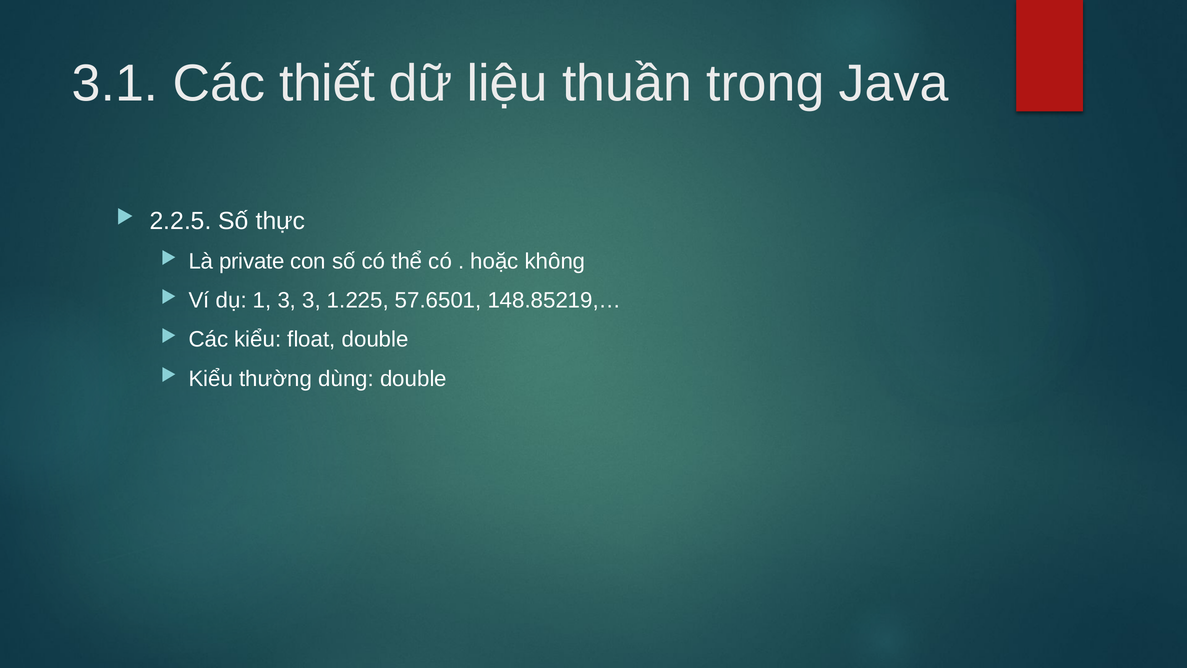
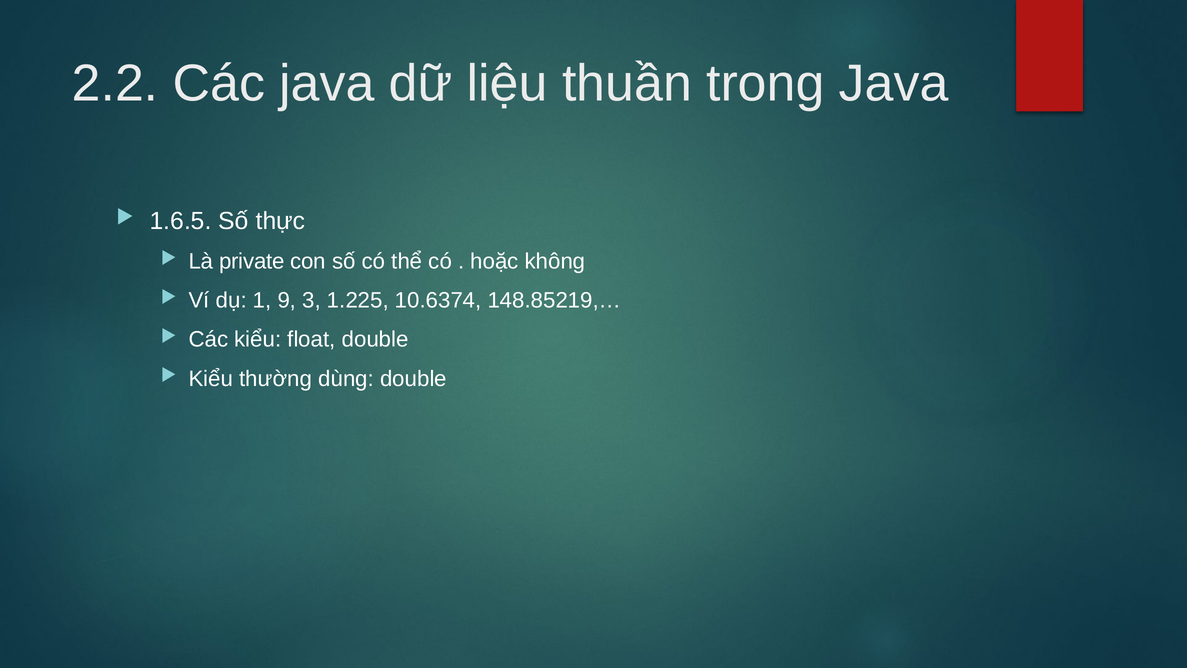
3.1: 3.1 -> 2.2
Các thiết: thiết -> java
2.2.5: 2.2.5 -> 1.6.5
1 3: 3 -> 9
57.6501: 57.6501 -> 10.6374
